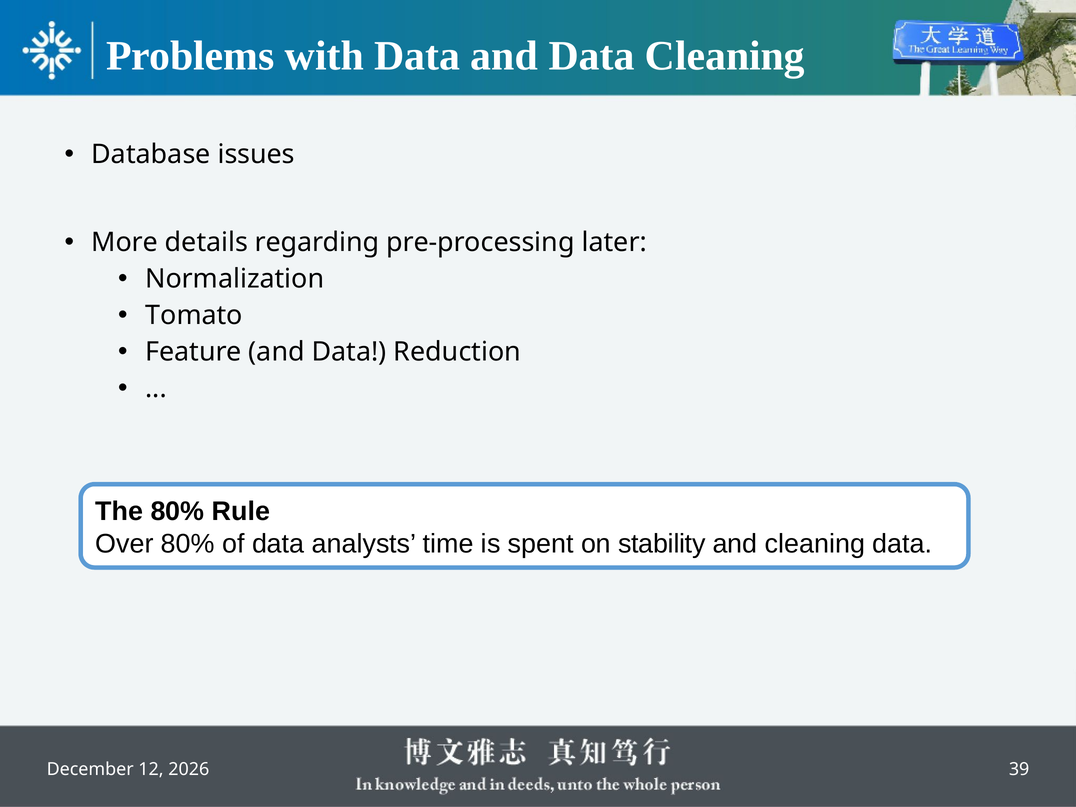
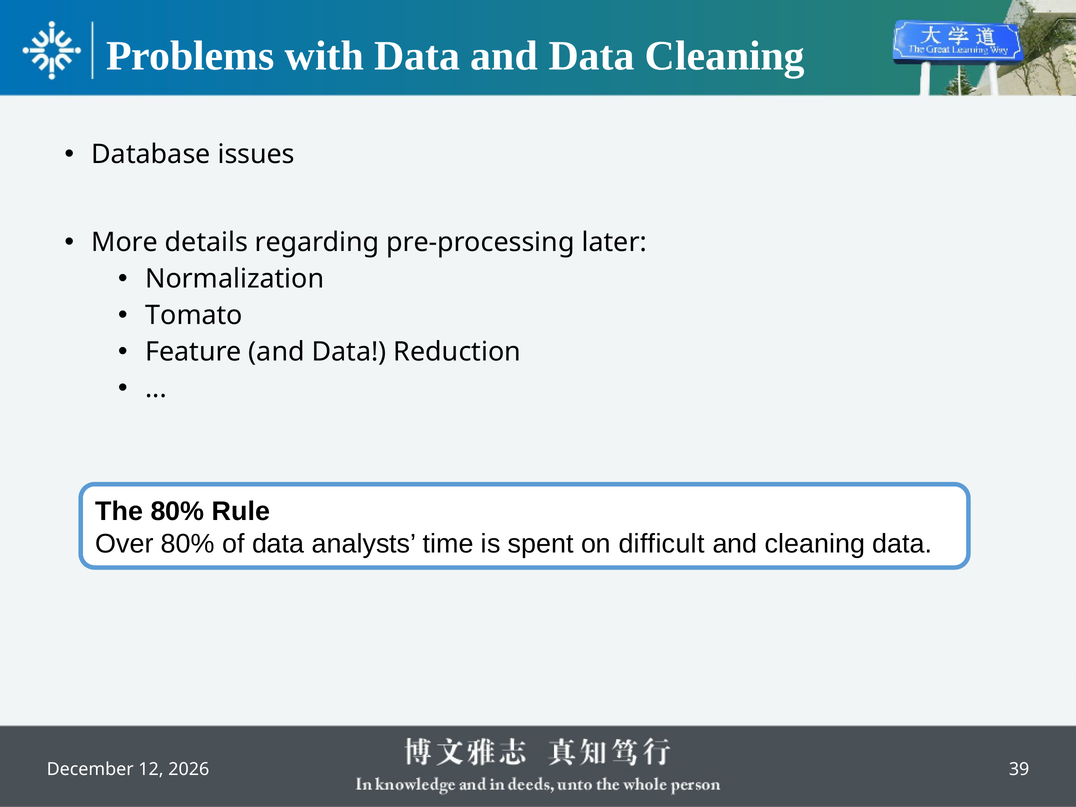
stability: stability -> difficult
